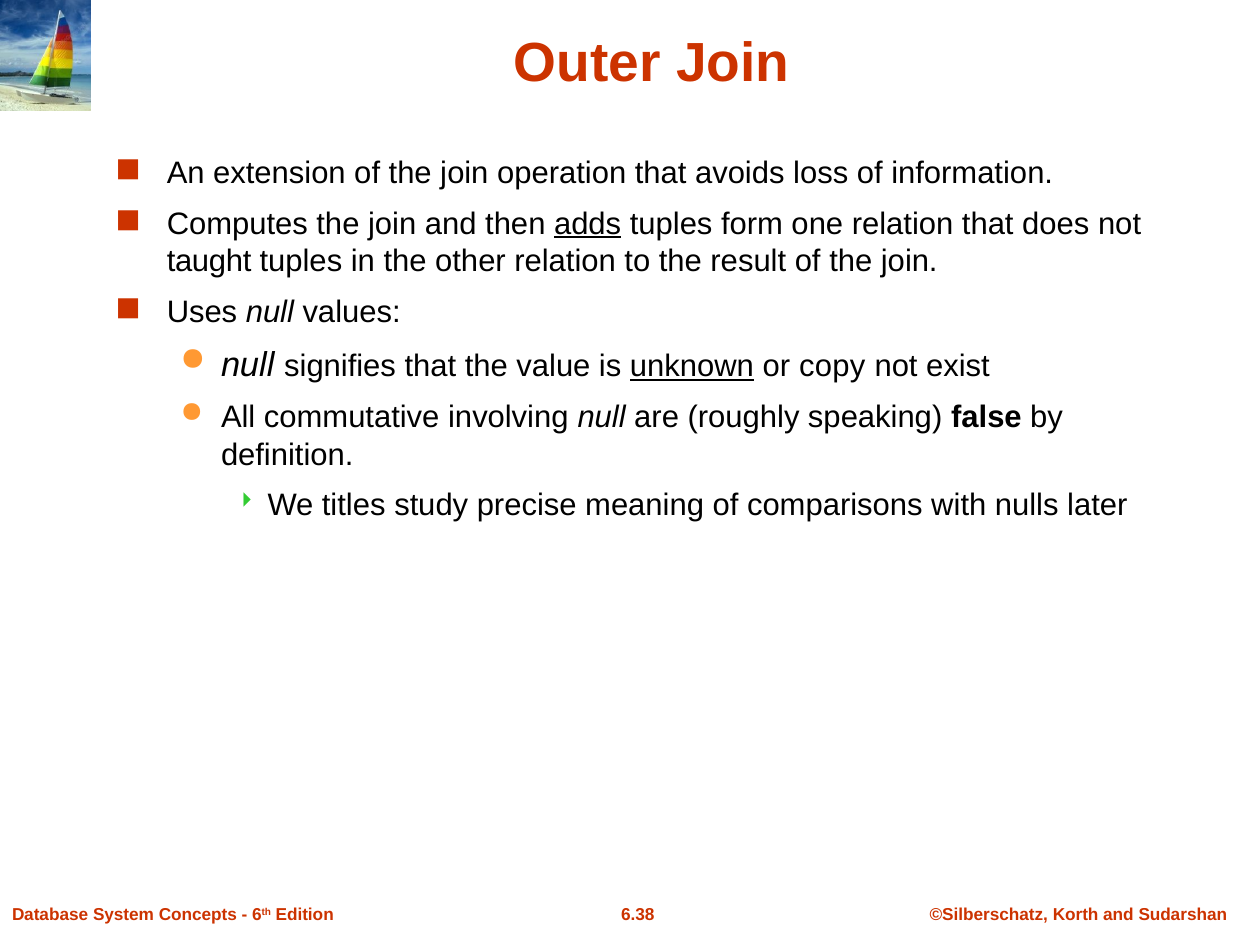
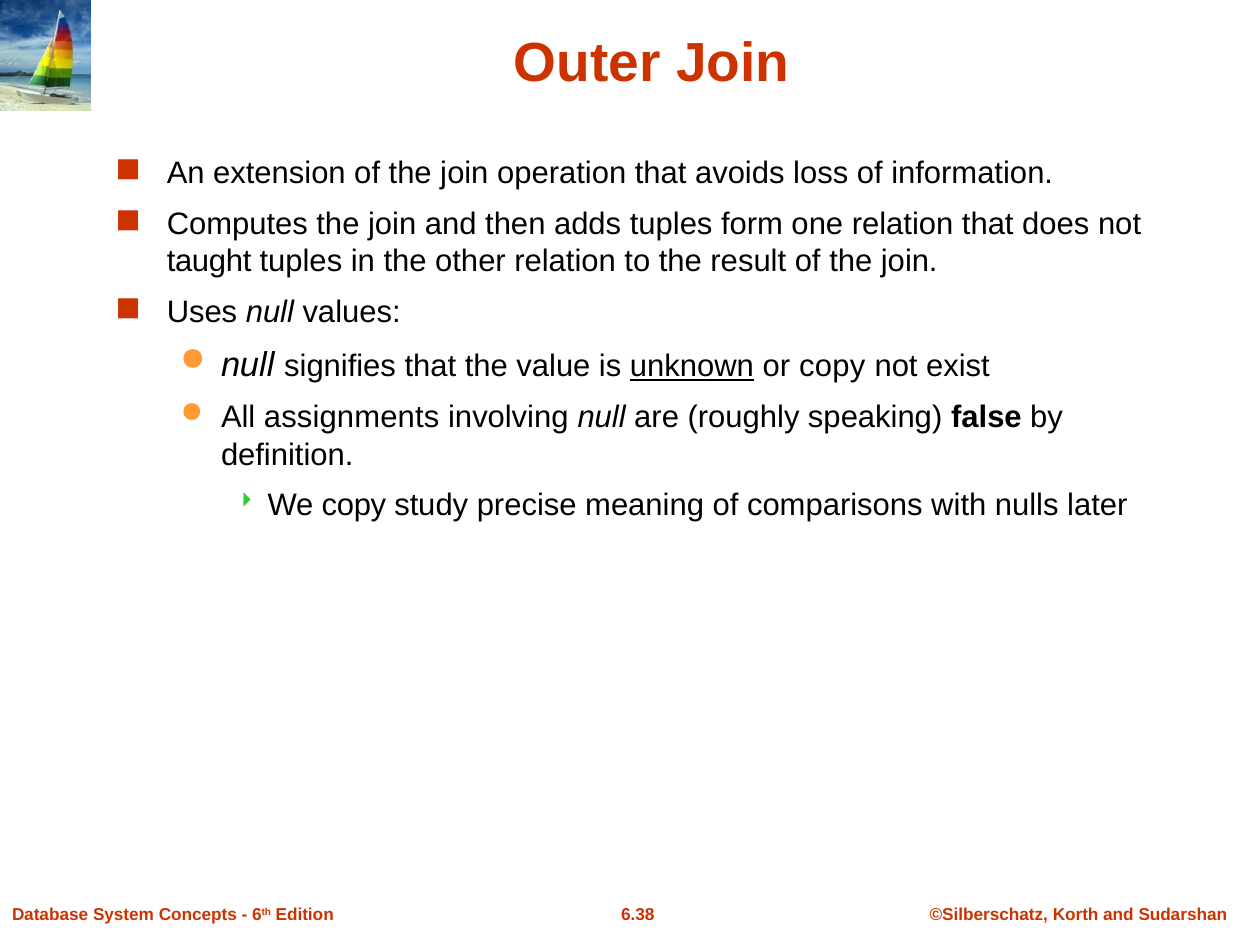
adds underline: present -> none
commutative: commutative -> assignments
We titles: titles -> copy
